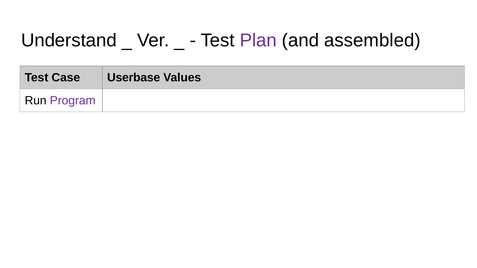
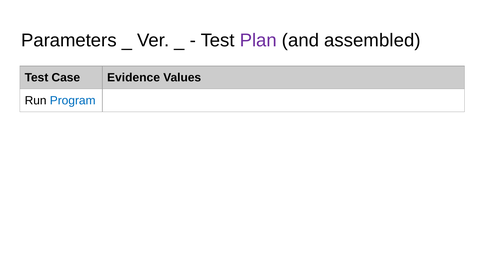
Understand: Understand -> Parameters
Userbase: Userbase -> Evidence
Program colour: purple -> blue
